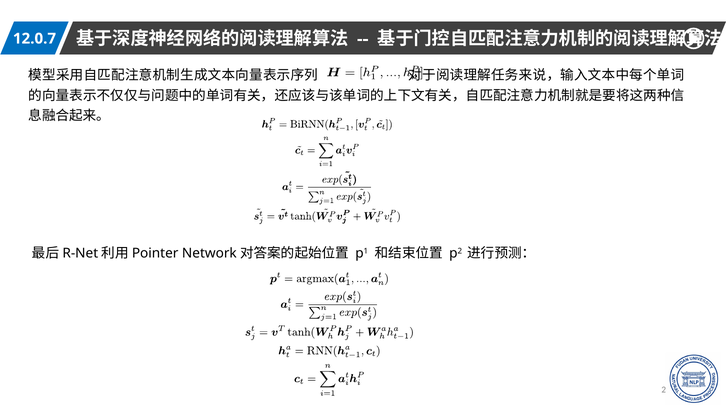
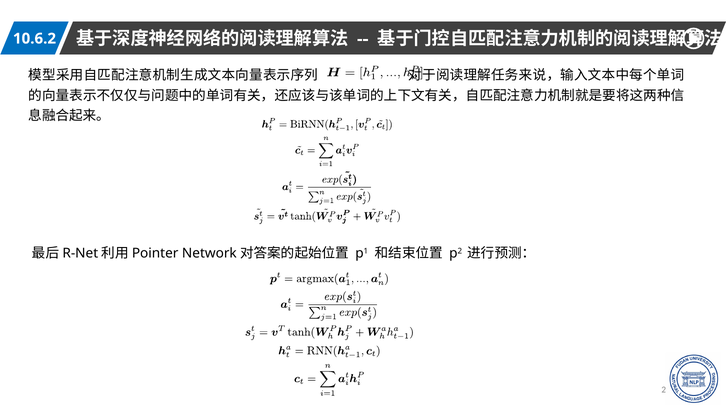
12.0.7: 12.0.7 -> 10.6.2
